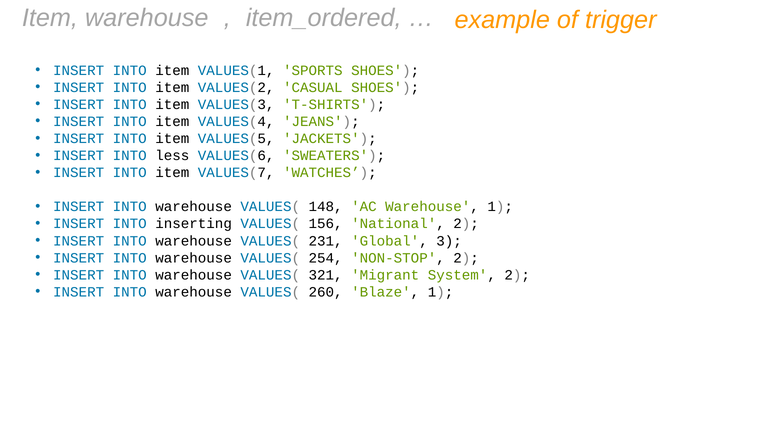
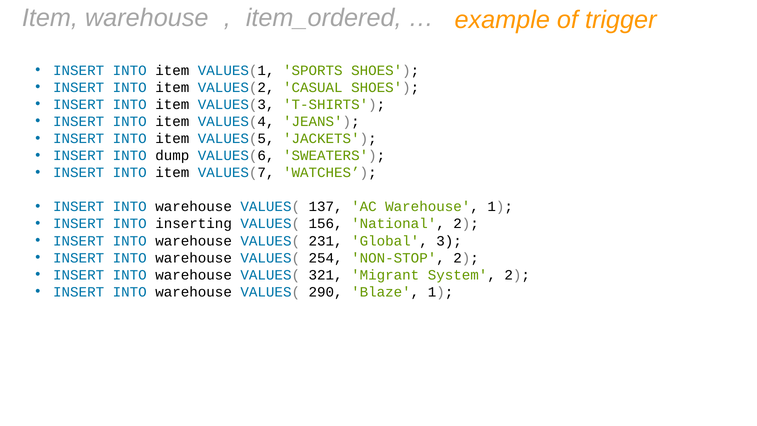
less: less -> dump
148: 148 -> 137
260: 260 -> 290
